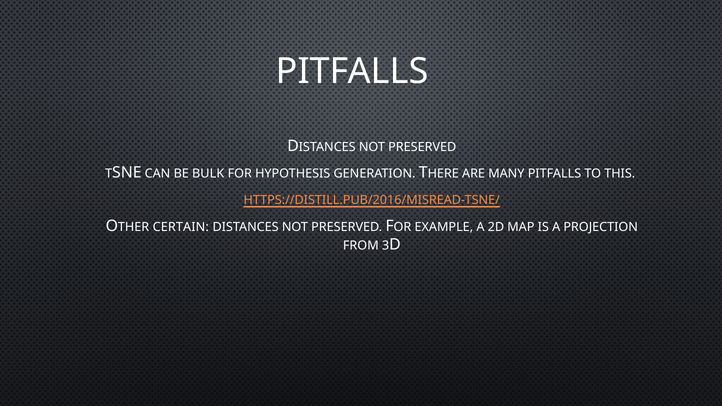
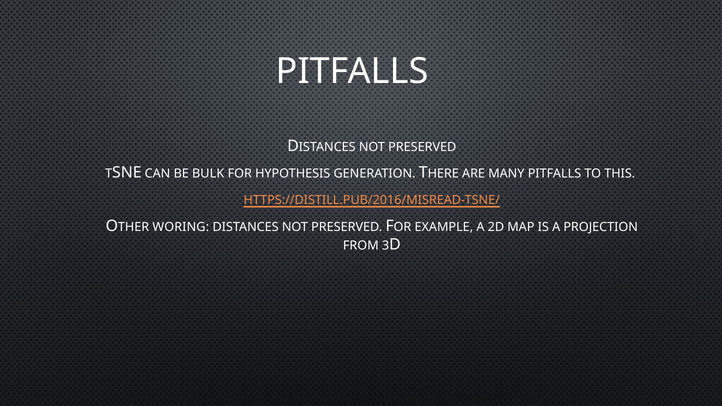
CERTAIN: CERTAIN -> WORING
